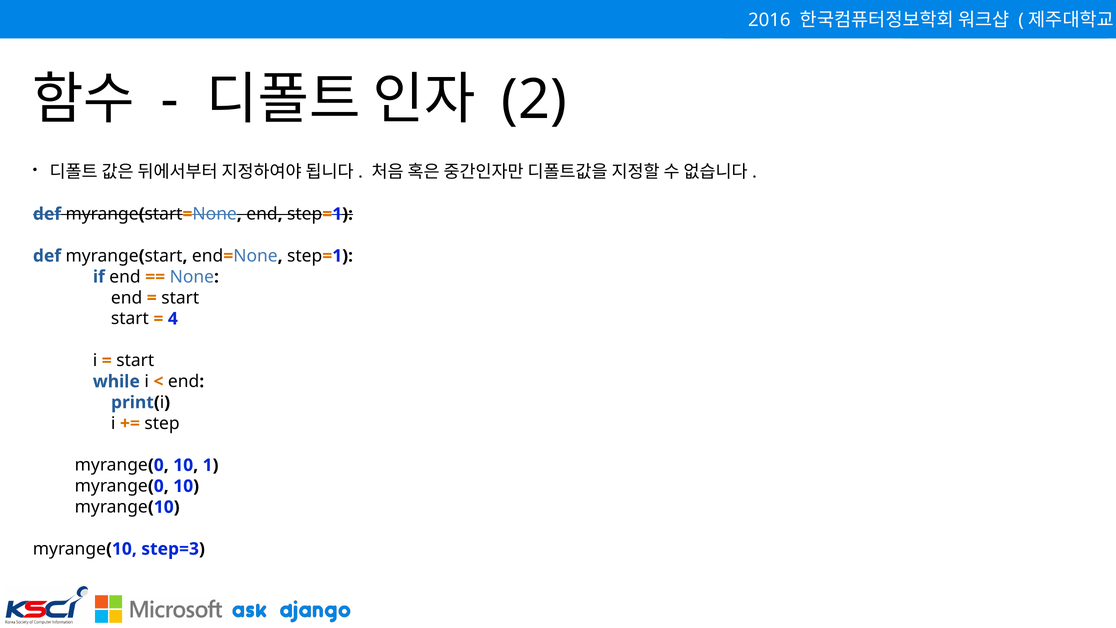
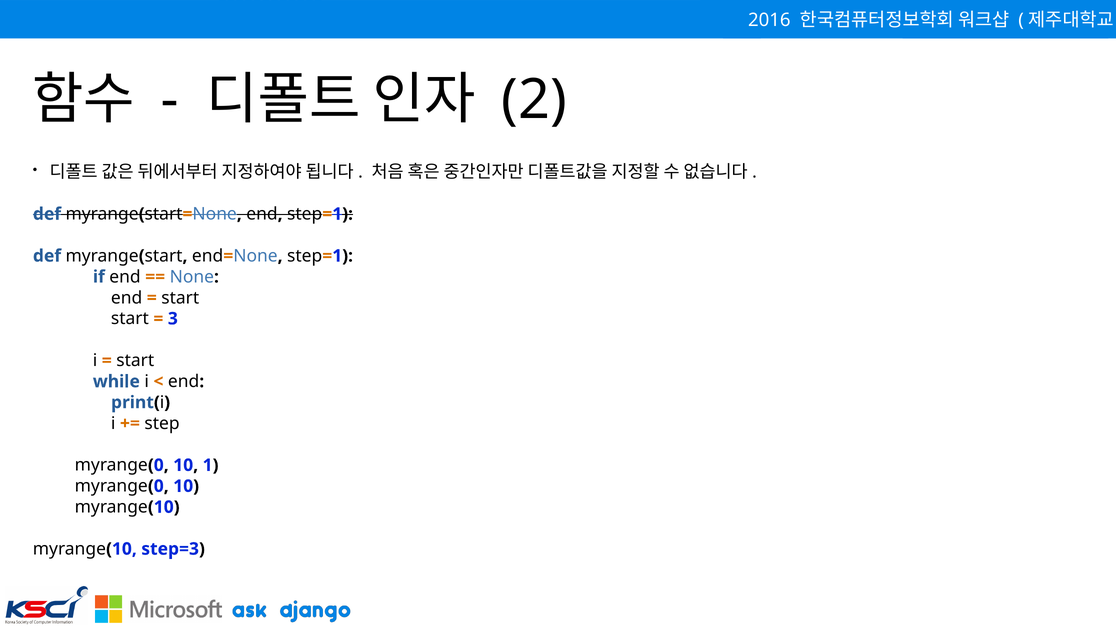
4: 4 -> 3
